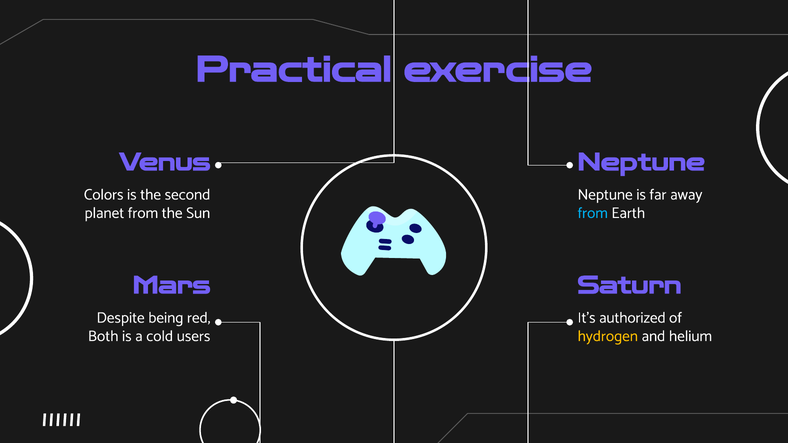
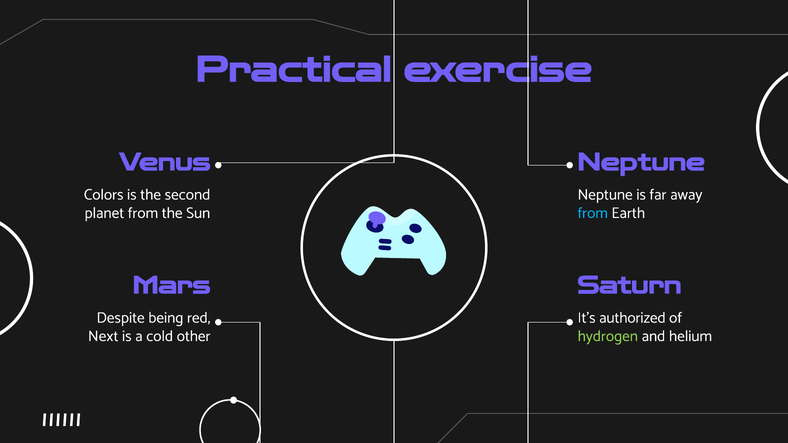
Both: Both -> Next
users: users -> other
hydrogen colour: yellow -> light green
